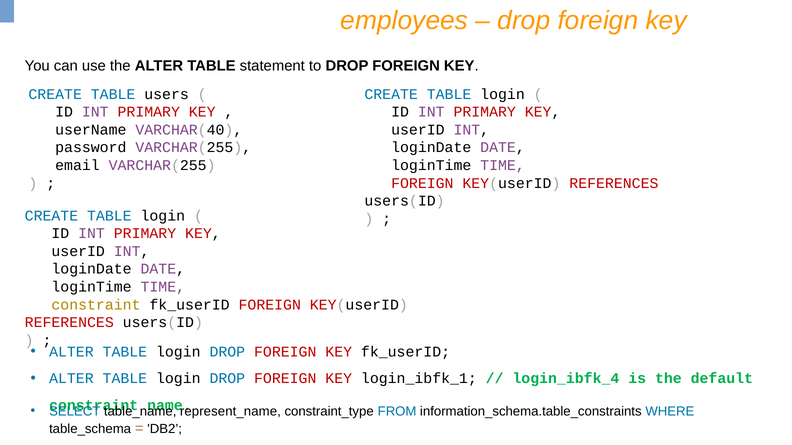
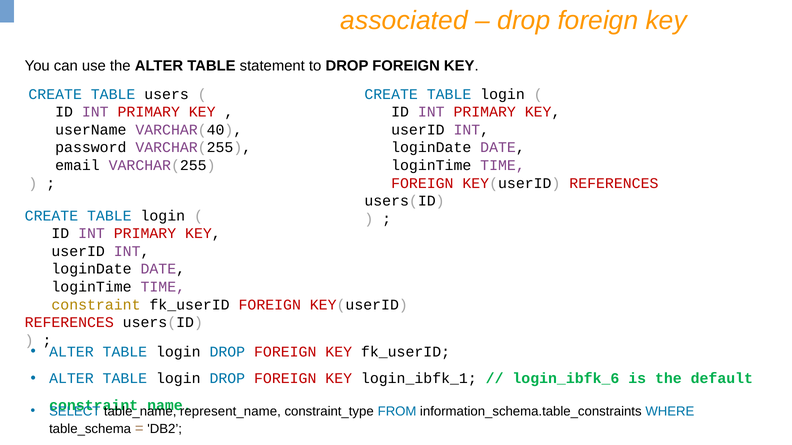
employees: employees -> associated
login_ibfk_4: login_ibfk_4 -> login_ibfk_6
